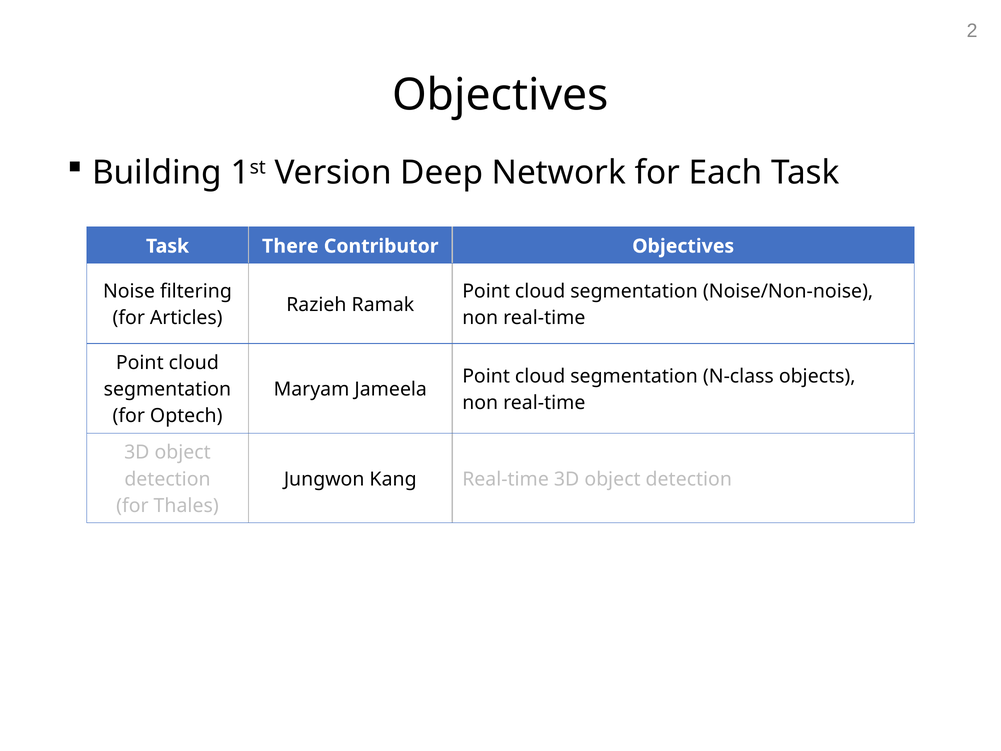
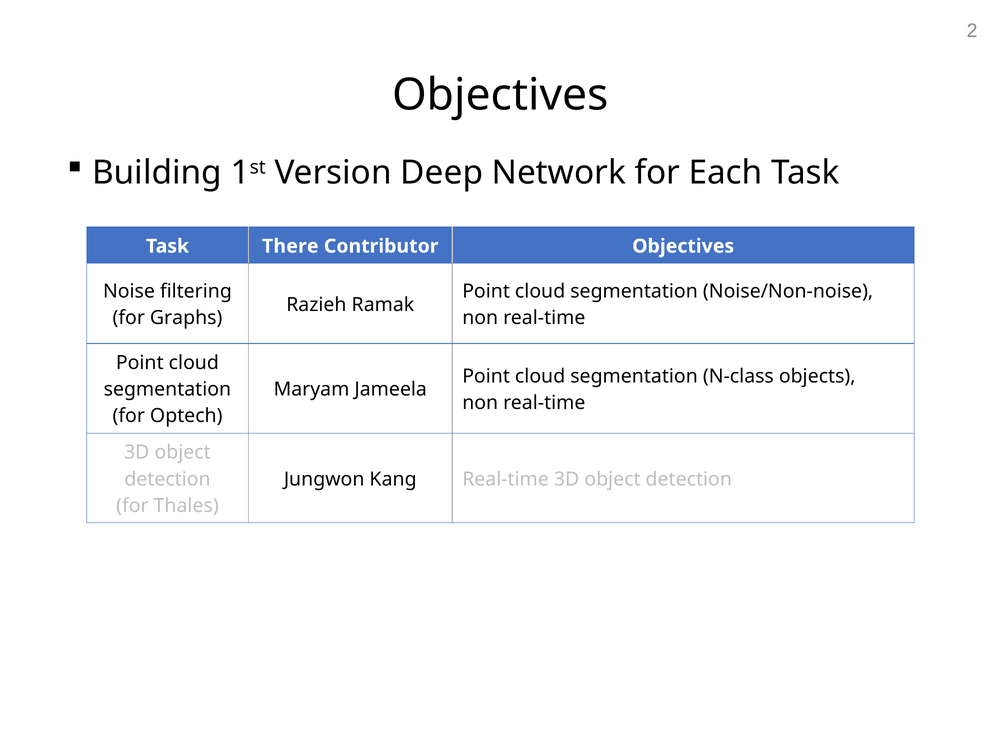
Articles: Articles -> Graphs
